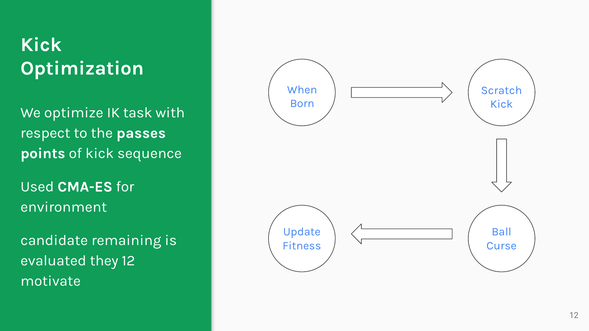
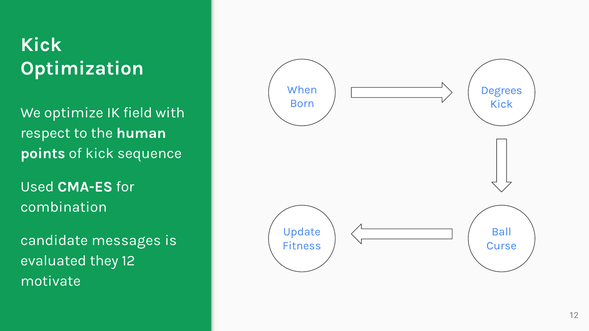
Scratch: Scratch -> Degrees
task: task -> field
passes: passes -> human
environment: environment -> combination
remaining: remaining -> messages
